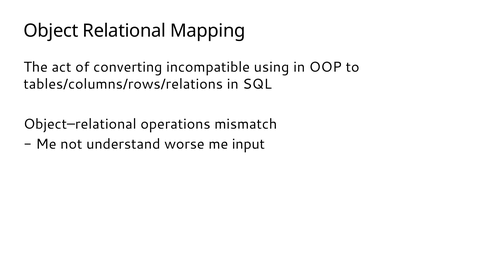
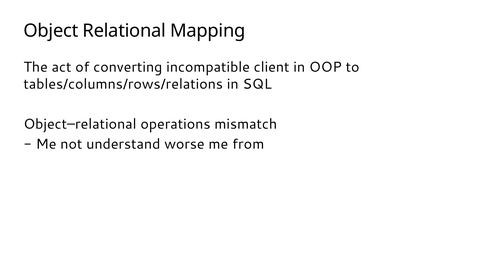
using: using -> client
input: input -> from
